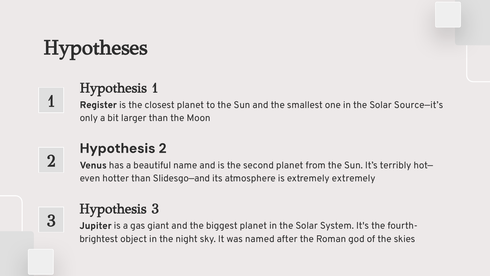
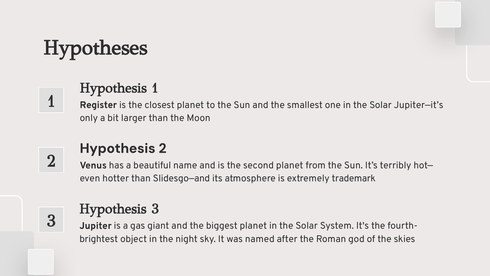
Source—it’s: Source—it’s -> Jupiter—it’s
extremely extremely: extremely -> trademark
